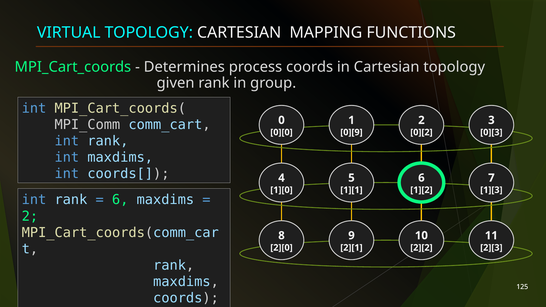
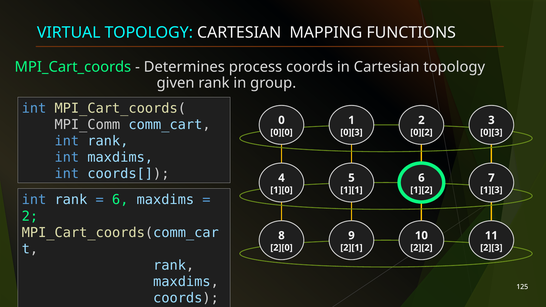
0][9 at (351, 132): 0][9 -> 0][3
